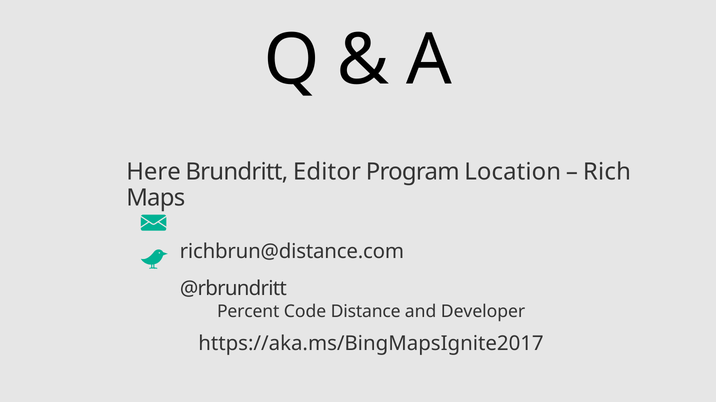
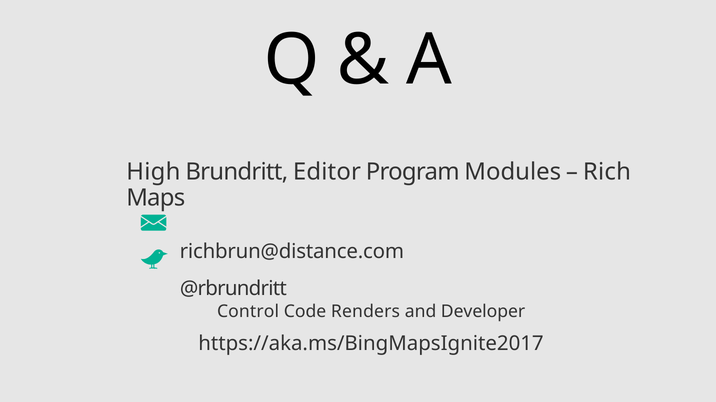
Here: Here -> High
Location: Location -> Modules
Percent: Percent -> Control
Distance: Distance -> Renders
